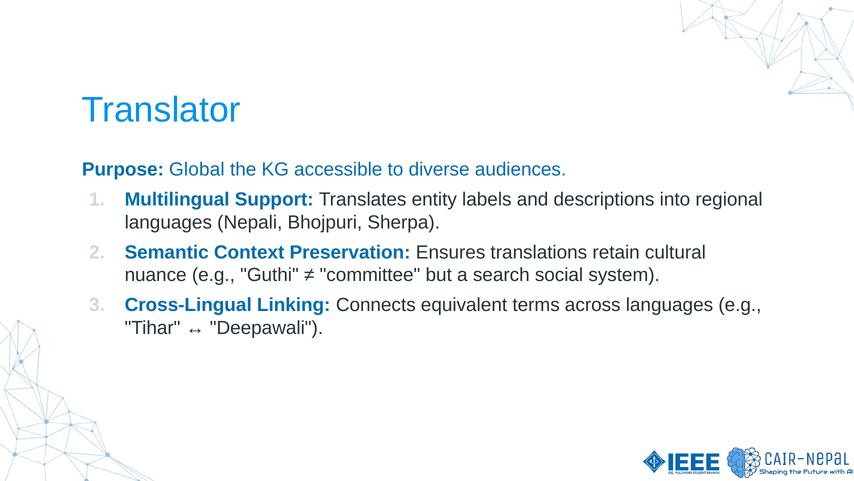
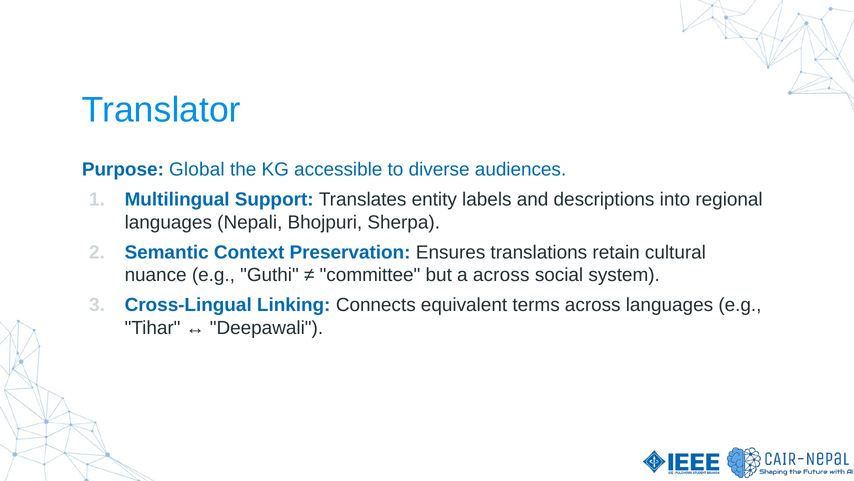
a search: search -> across
